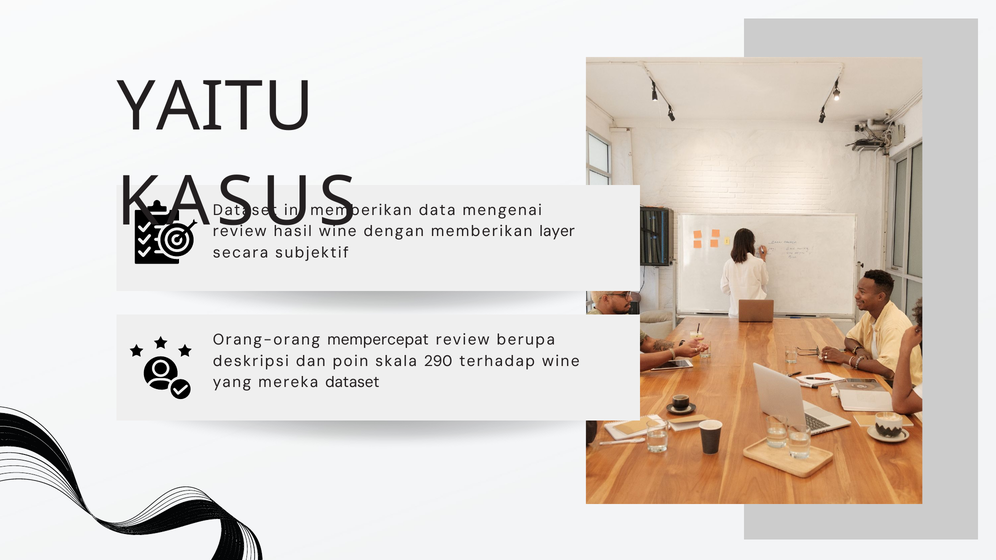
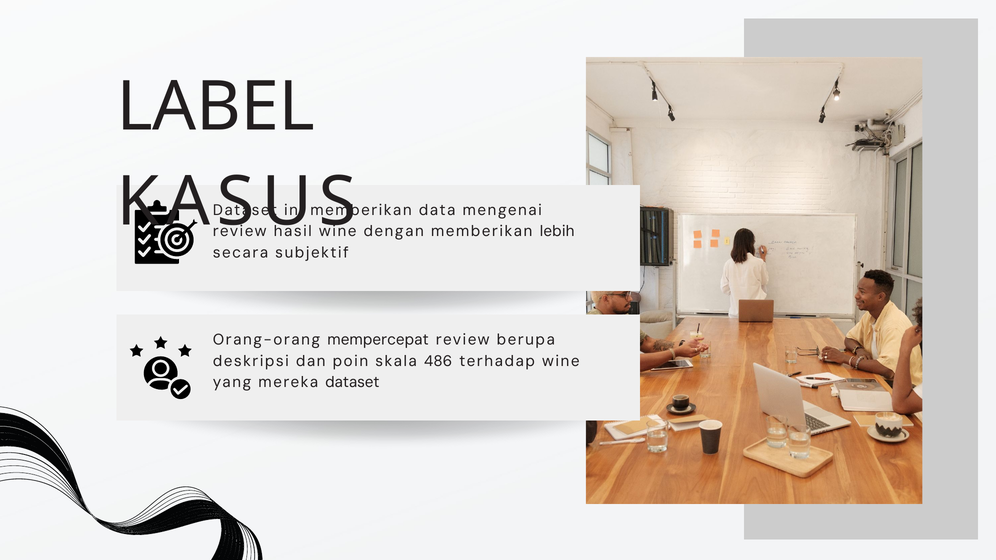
YAITU: YAITU -> LABEL
layer: layer -> lebih
290: 290 -> 486
